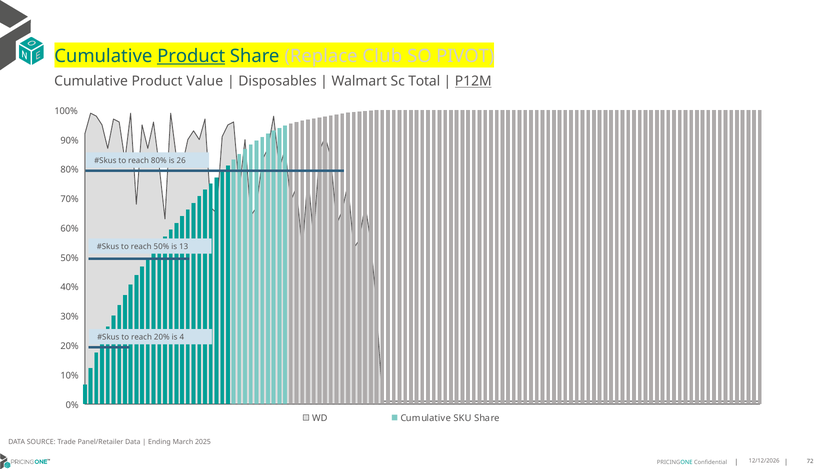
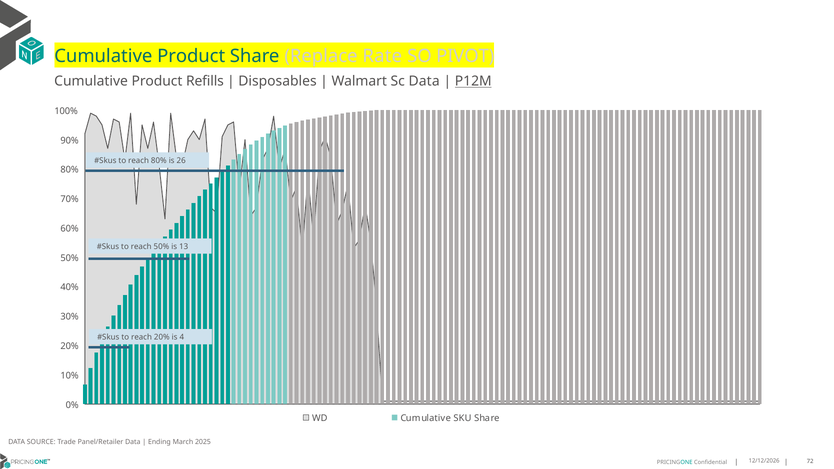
Product at (191, 56) underline: present -> none
Club: Club -> Rate
Value: Value -> Refills
Sc Total: Total -> Data
